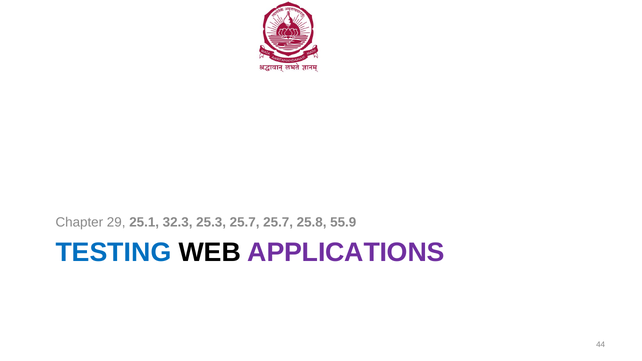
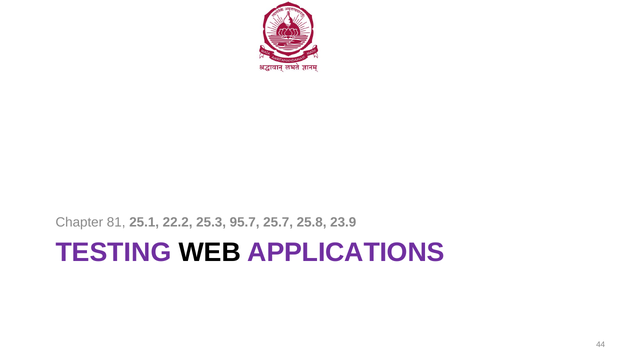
29: 29 -> 81
32.3: 32.3 -> 22.2
25.3 25.7: 25.7 -> 95.7
55.9: 55.9 -> 23.9
TESTING colour: blue -> purple
